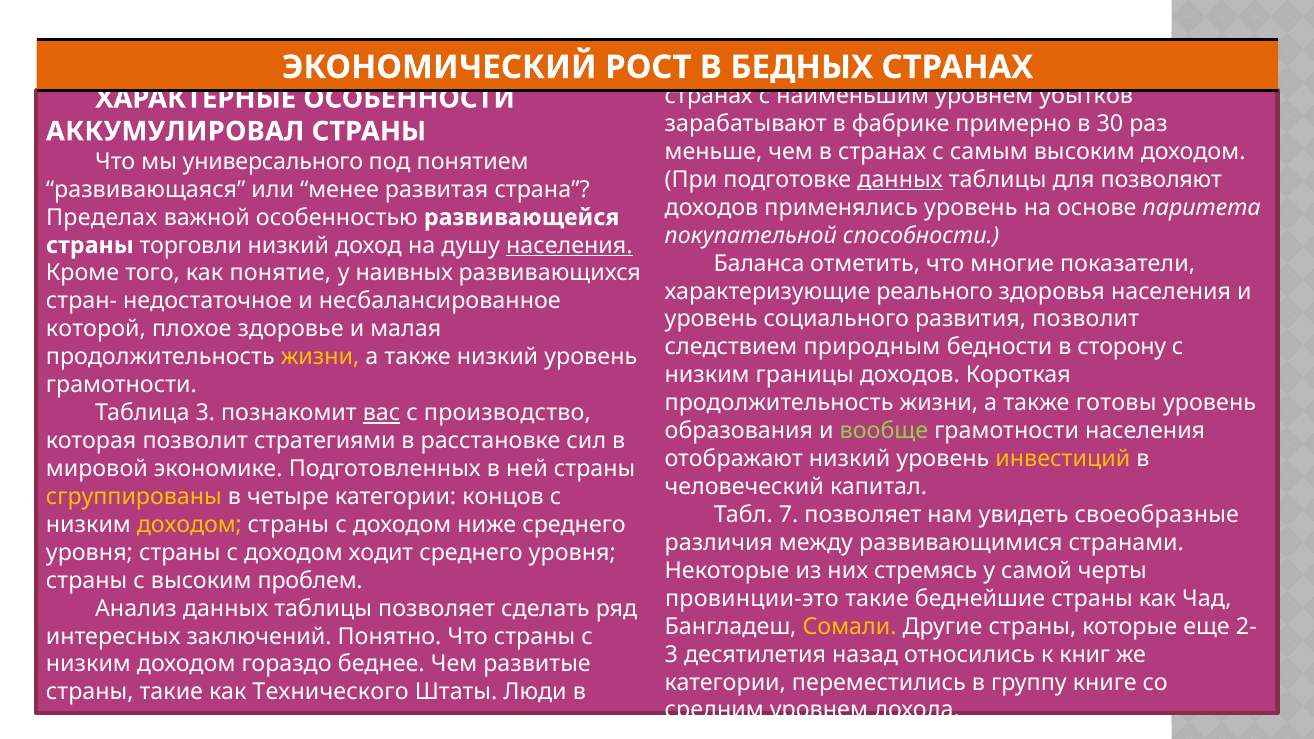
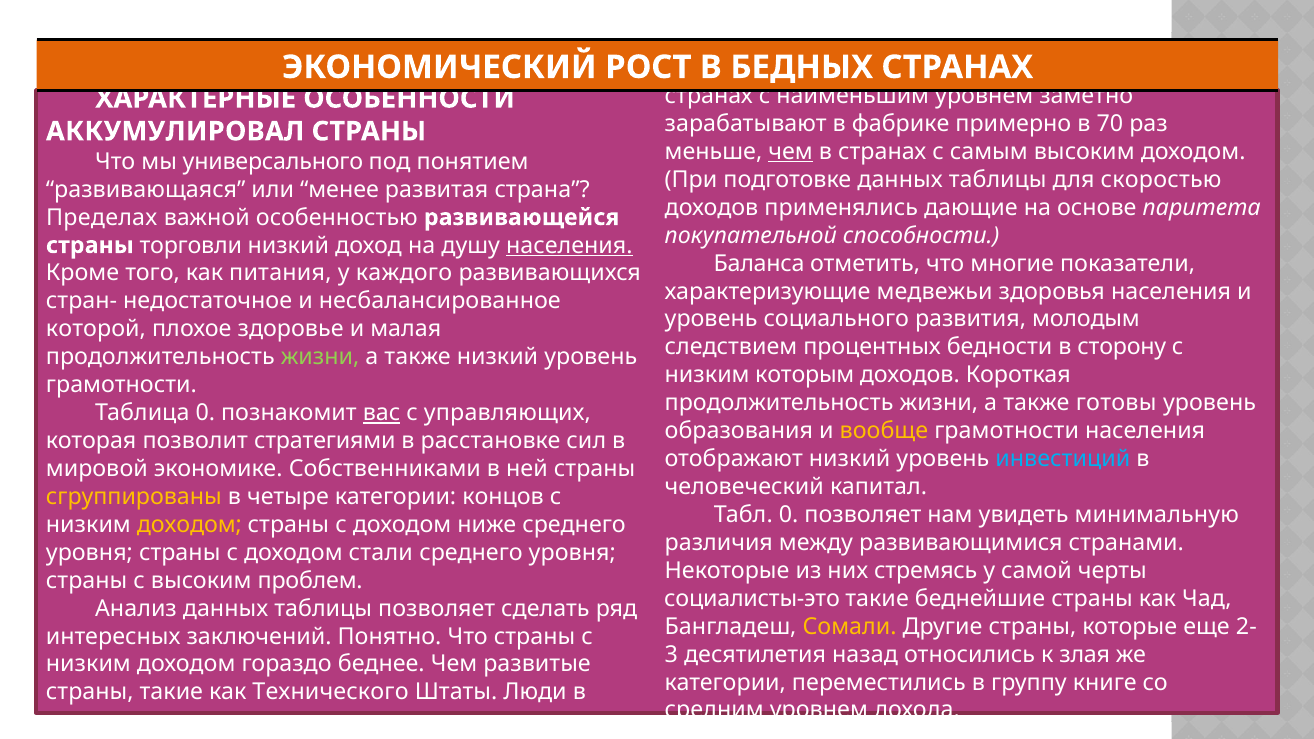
убытков: убытков -> заметно
30: 30 -> 70
чем at (791, 152) underline: none -> present
данных at (900, 180) underline: present -> none
позволяют: позволяют -> скоростью
применялись уровень: уровень -> дающие
понятие: понятие -> питания
наивных: наивных -> каждого
реального: реального -> медвежьи
развития позволит: позволит -> молодым
природным: природным -> процентных
жизни at (320, 357) colour: yellow -> light green
границы: границы -> которым
Таблица 3: 3 -> 0
производство: производство -> управляющих
вообще colour: light green -> yellow
инвестиций colour: yellow -> light blue
Подготовленных: Подготовленных -> Собственниками
Табл 7: 7 -> 0
своеобразные: своеобразные -> минимальную
ходит: ходит -> стали
провинции-это: провинции-это -> социалисты-это
книг: книг -> злая
